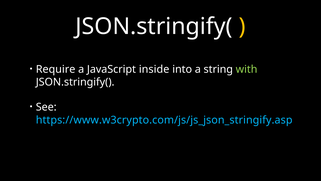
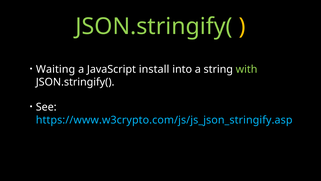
JSON.stringify( at (154, 26) colour: white -> light green
Require: Require -> Waiting
inside: inside -> install
